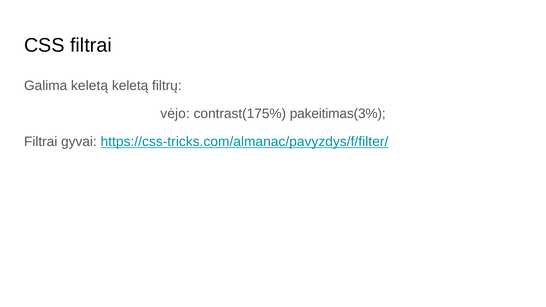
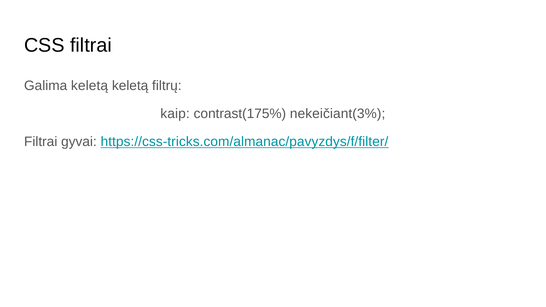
vėjo: vėjo -> kaip
pakeitimas(3%: pakeitimas(3% -> nekeičiant(3%
